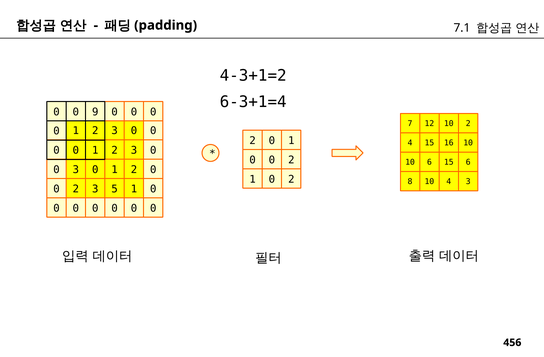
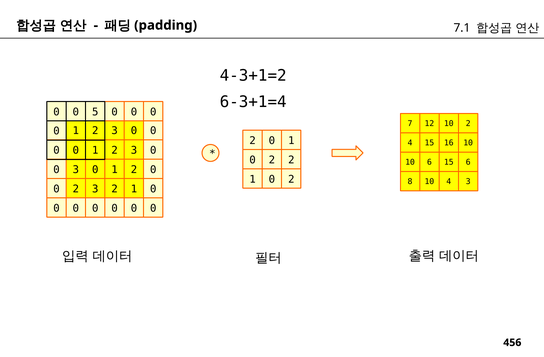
9: 9 -> 5
0 at (272, 160): 0 -> 2
2 3 5: 5 -> 2
